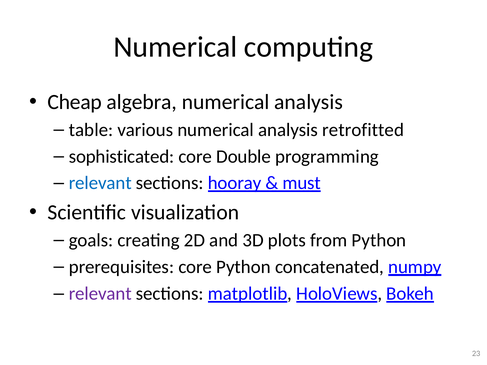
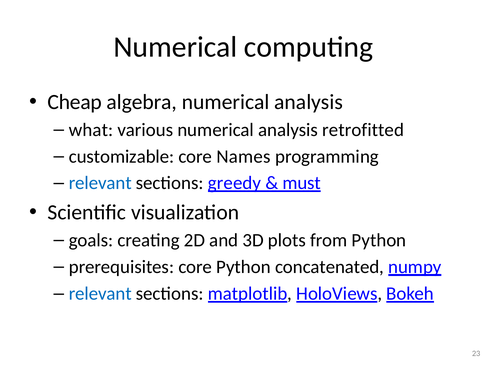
table: table -> what
sophisticated: sophisticated -> customizable
Double: Double -> Names
hooray: hooray -> greedy
relevant at (100, 294) colour: purple -> blue
